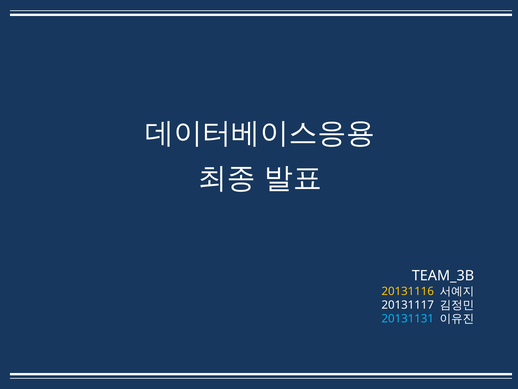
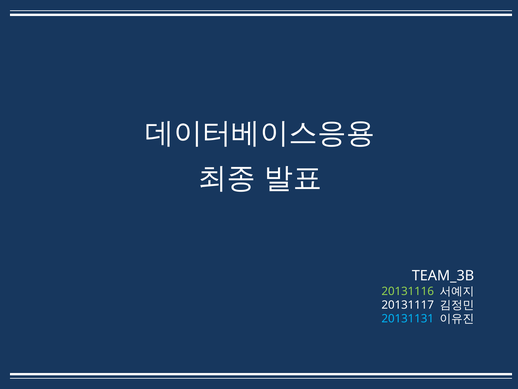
20131116 colour: yellow -> light green
